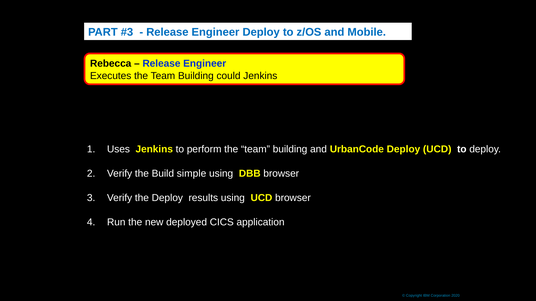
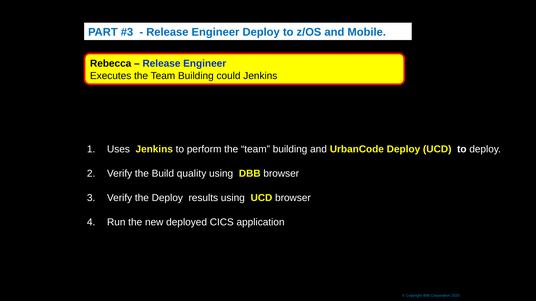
simple: simple -> quality
